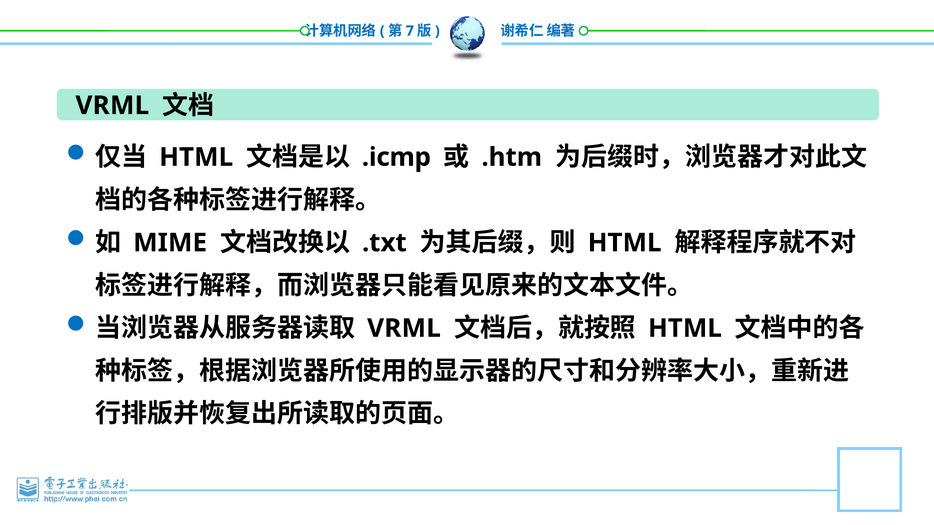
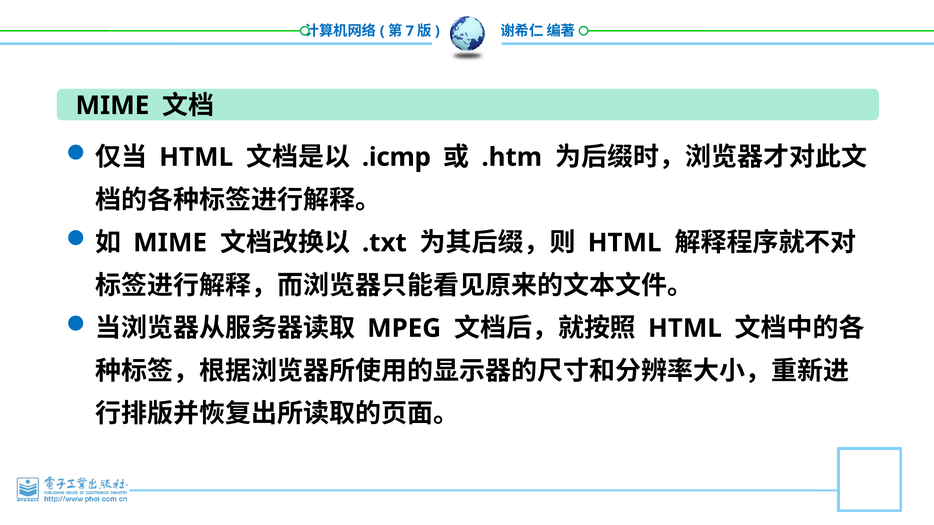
VRML at (112, 106): VRML -> MIME
VRML at (404, 329): VRML -> MPEG
